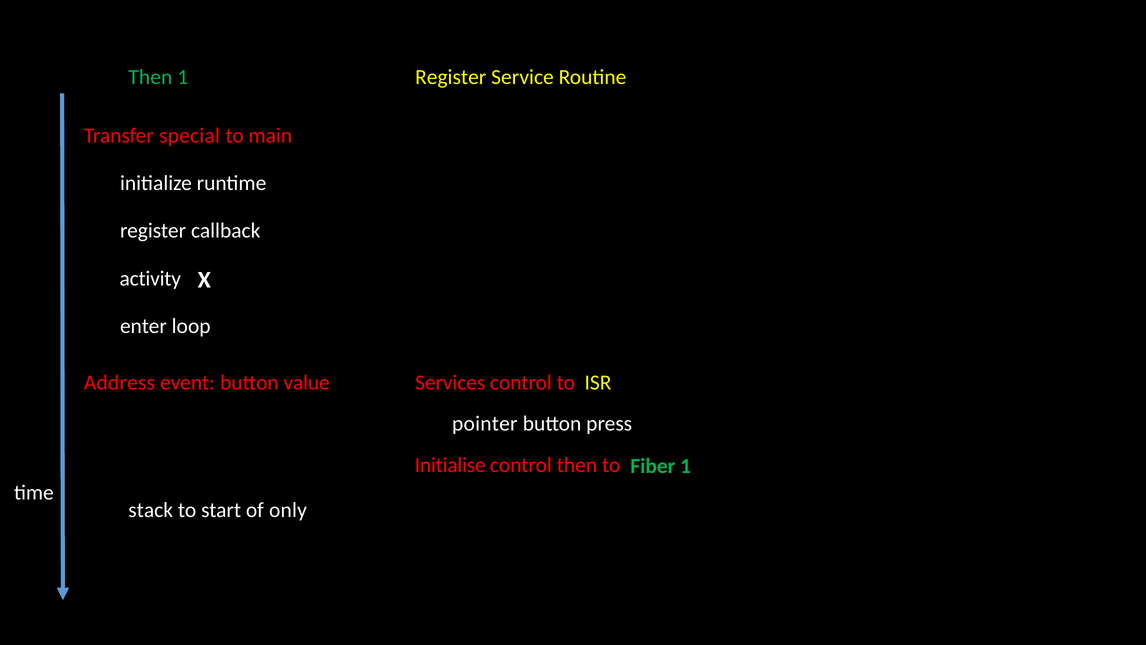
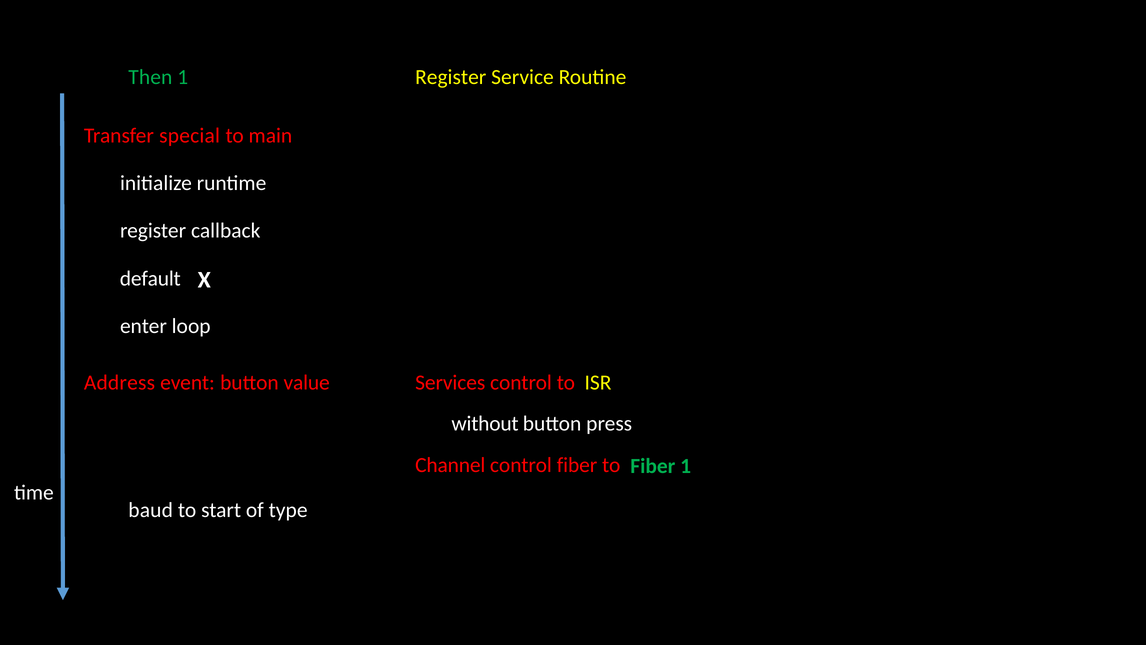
activity: activity -> default
pointer: pointer -> without
Initialise: Initialise -> Channel
control then: then -> fiber
stack: stack -> baud
only: only -> type
